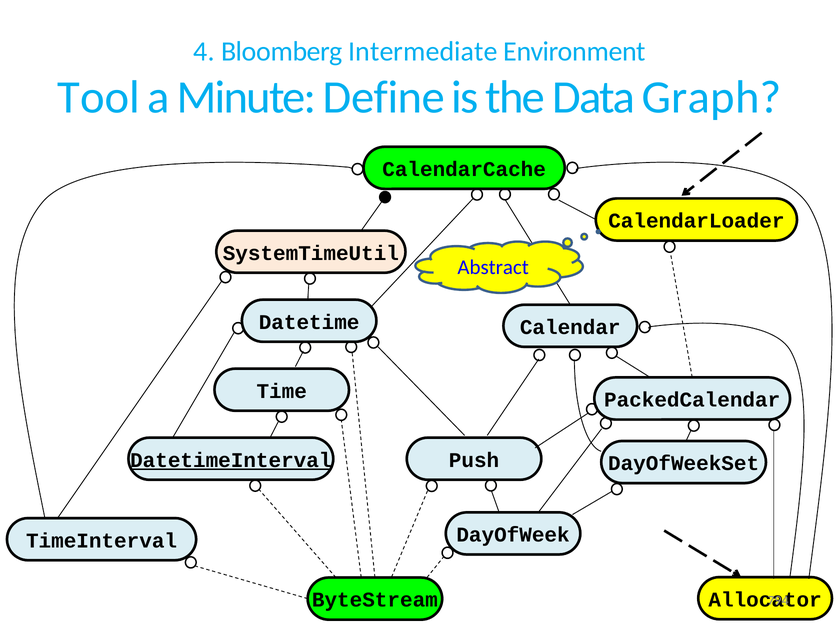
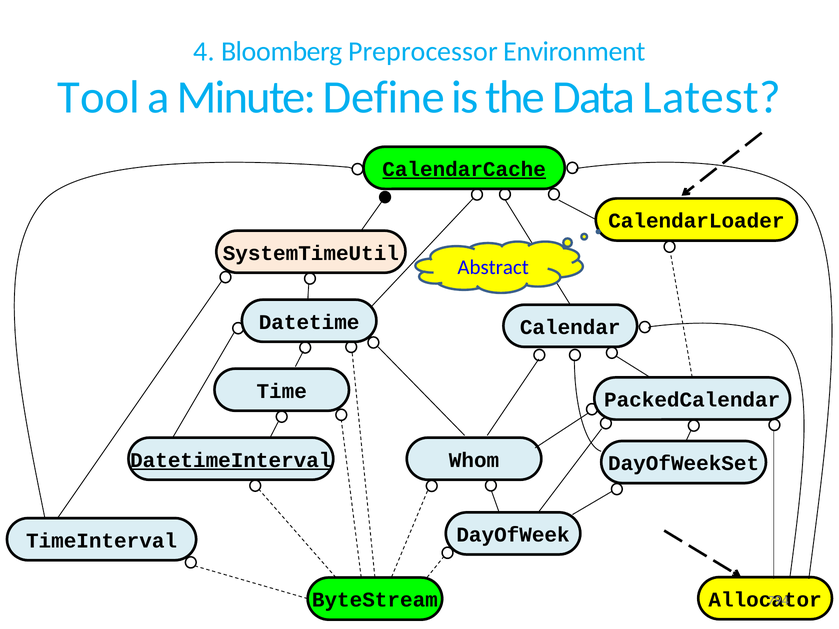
Intermediate: Intermediate -> Preprocessor
Graph: Graph -> Latest
CalendarCache underline: none -> present
Push: Push -> Whom
